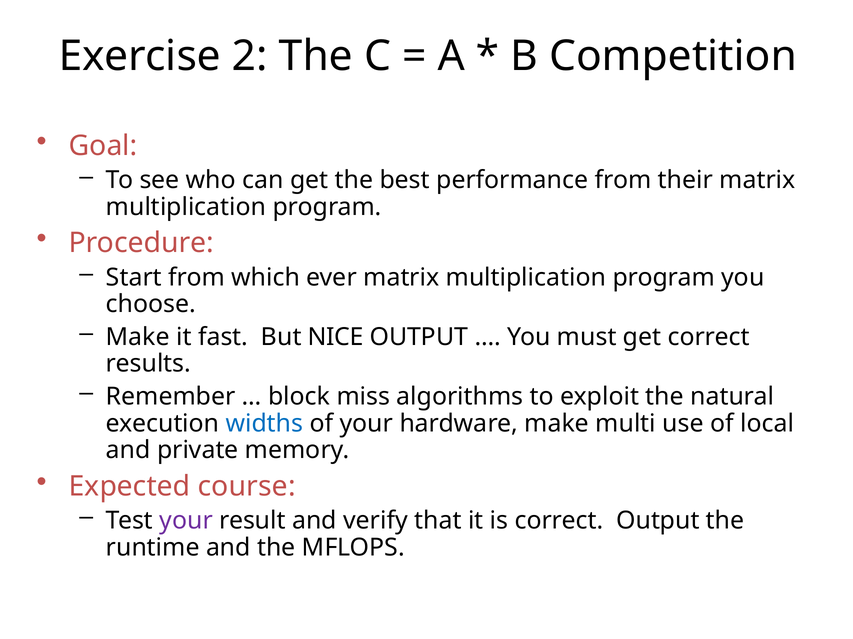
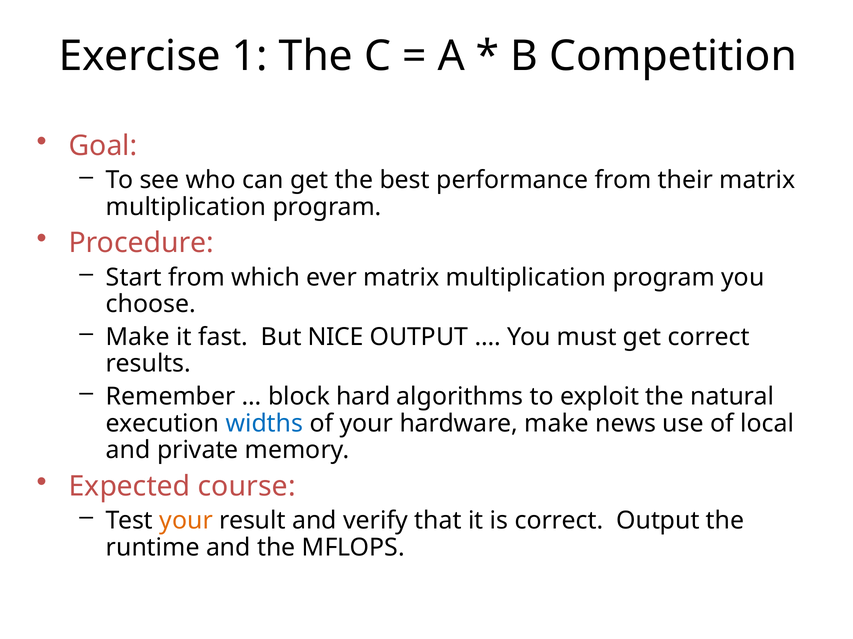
2: 2 -> 1
miss: miss -> hard
multi: multi -> news
your at (186, 521) colour: purple -> orange
